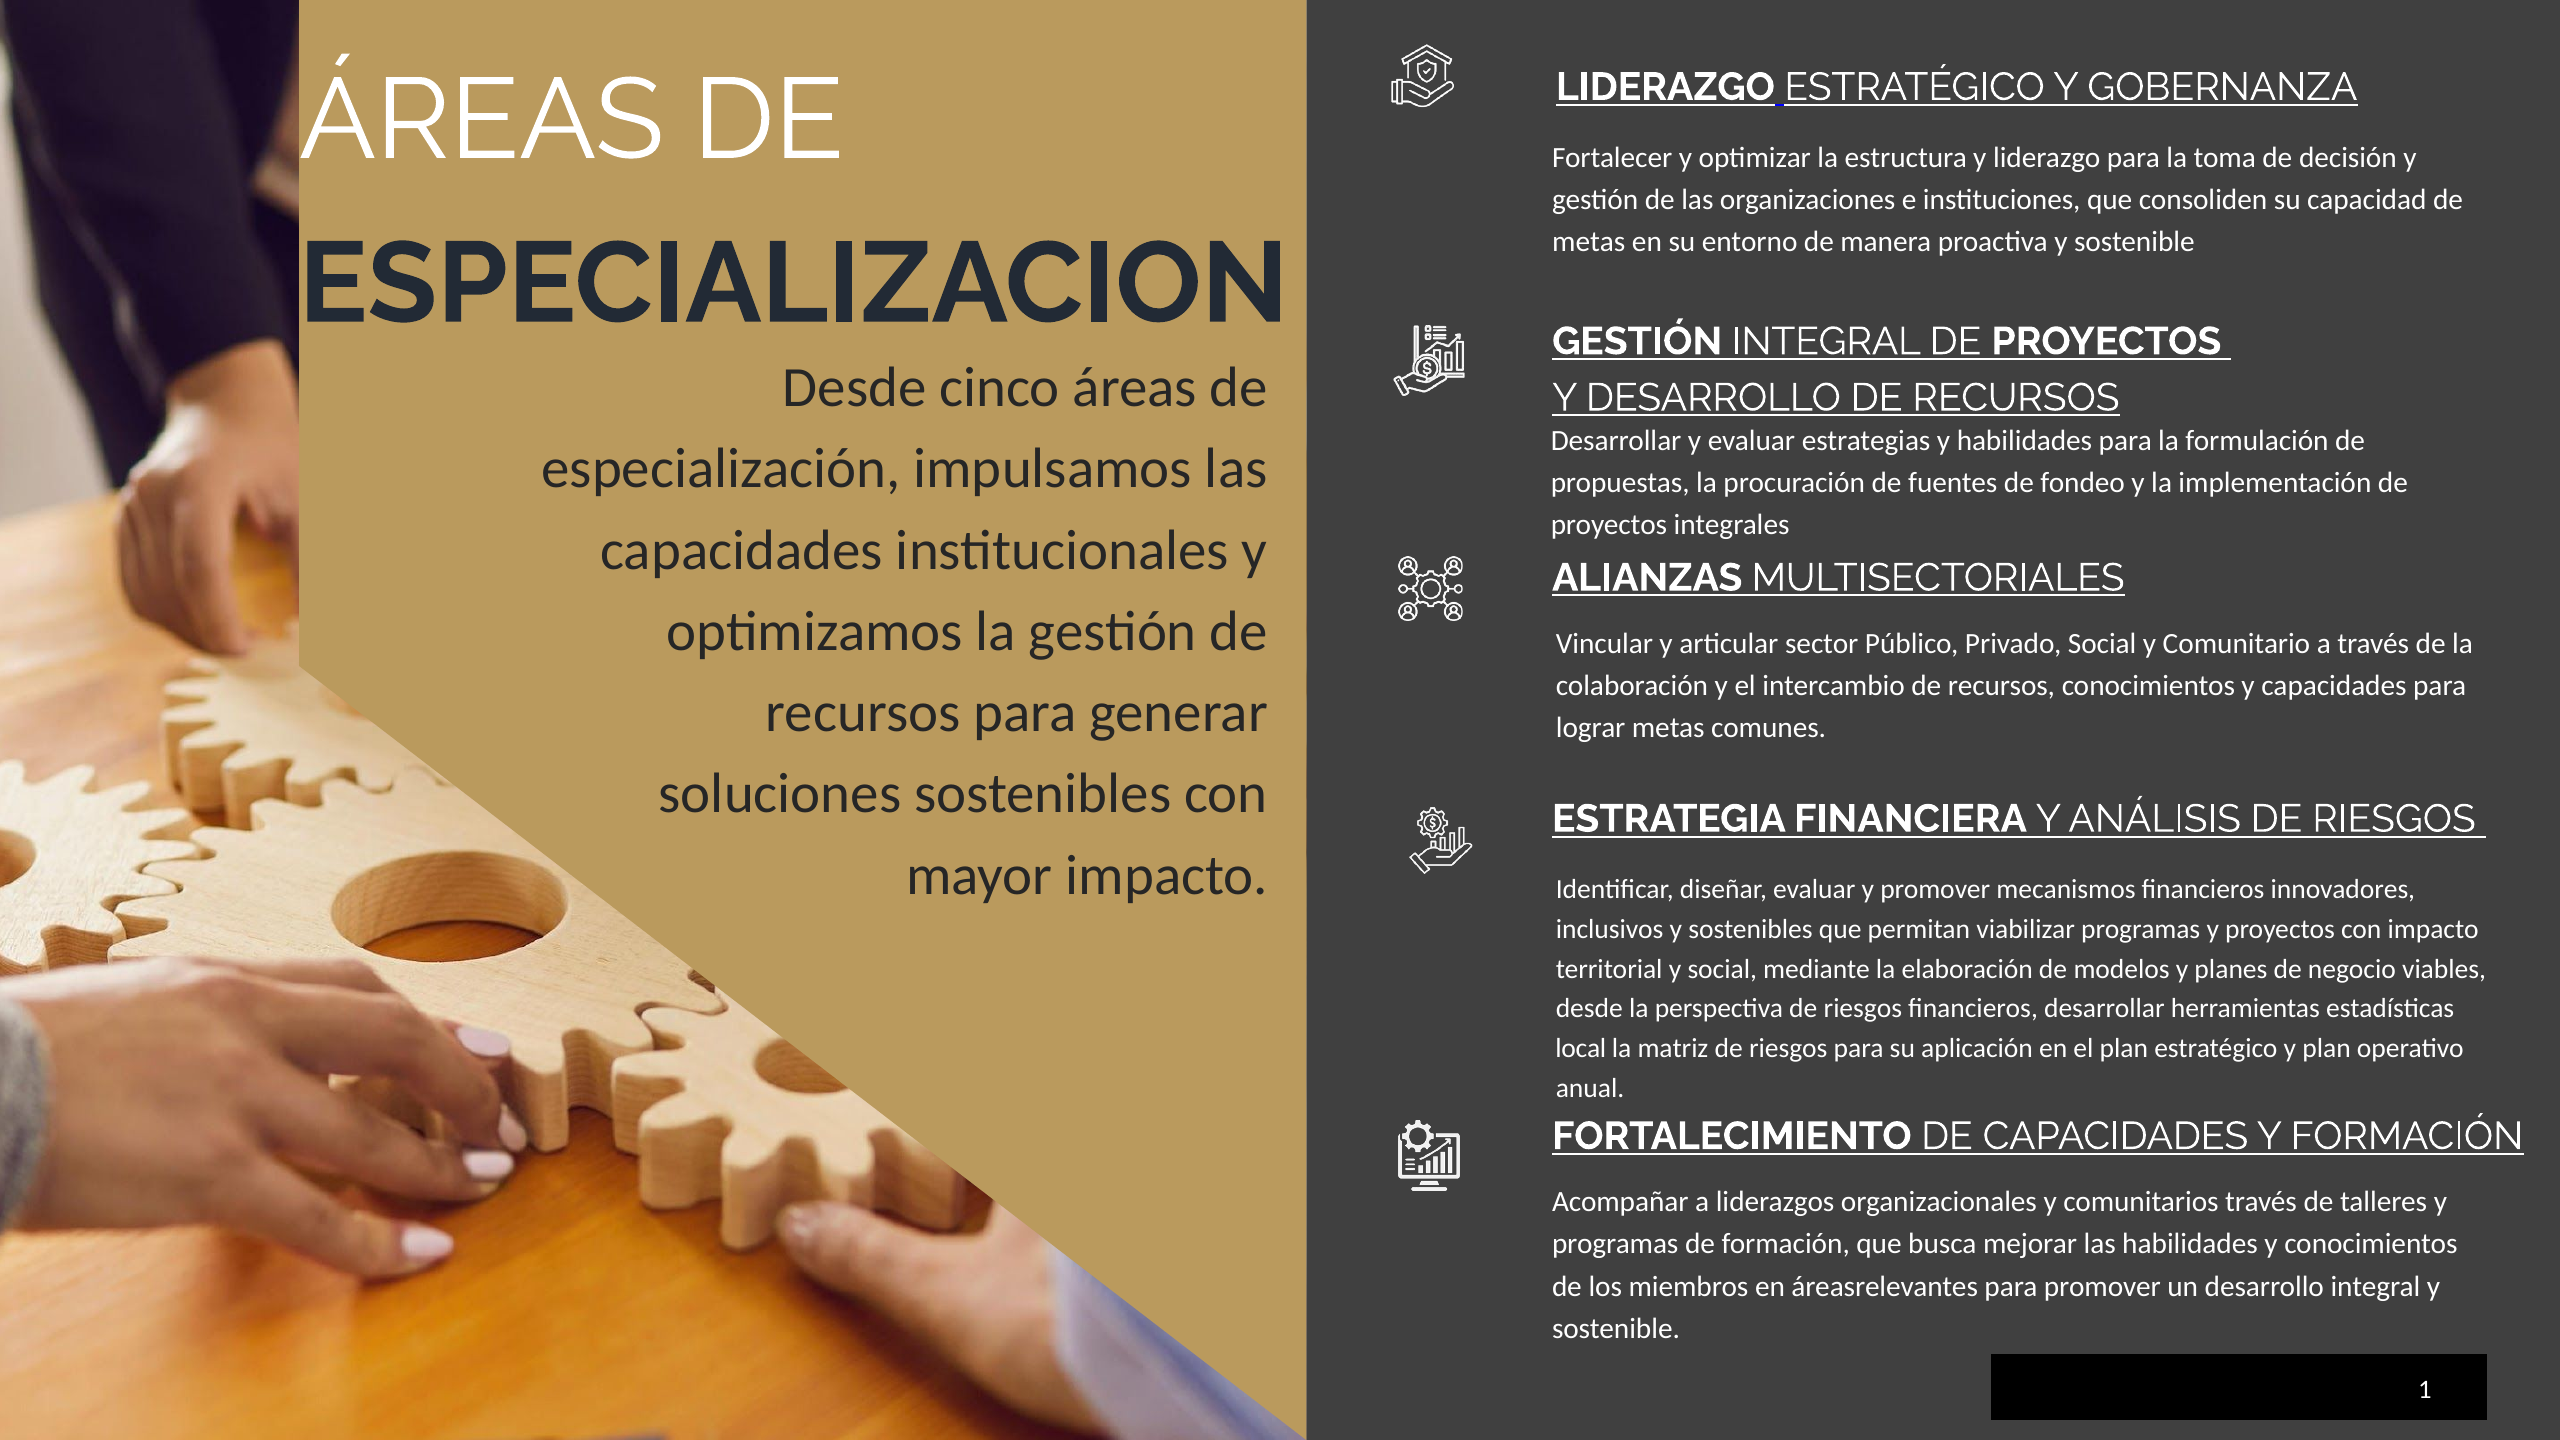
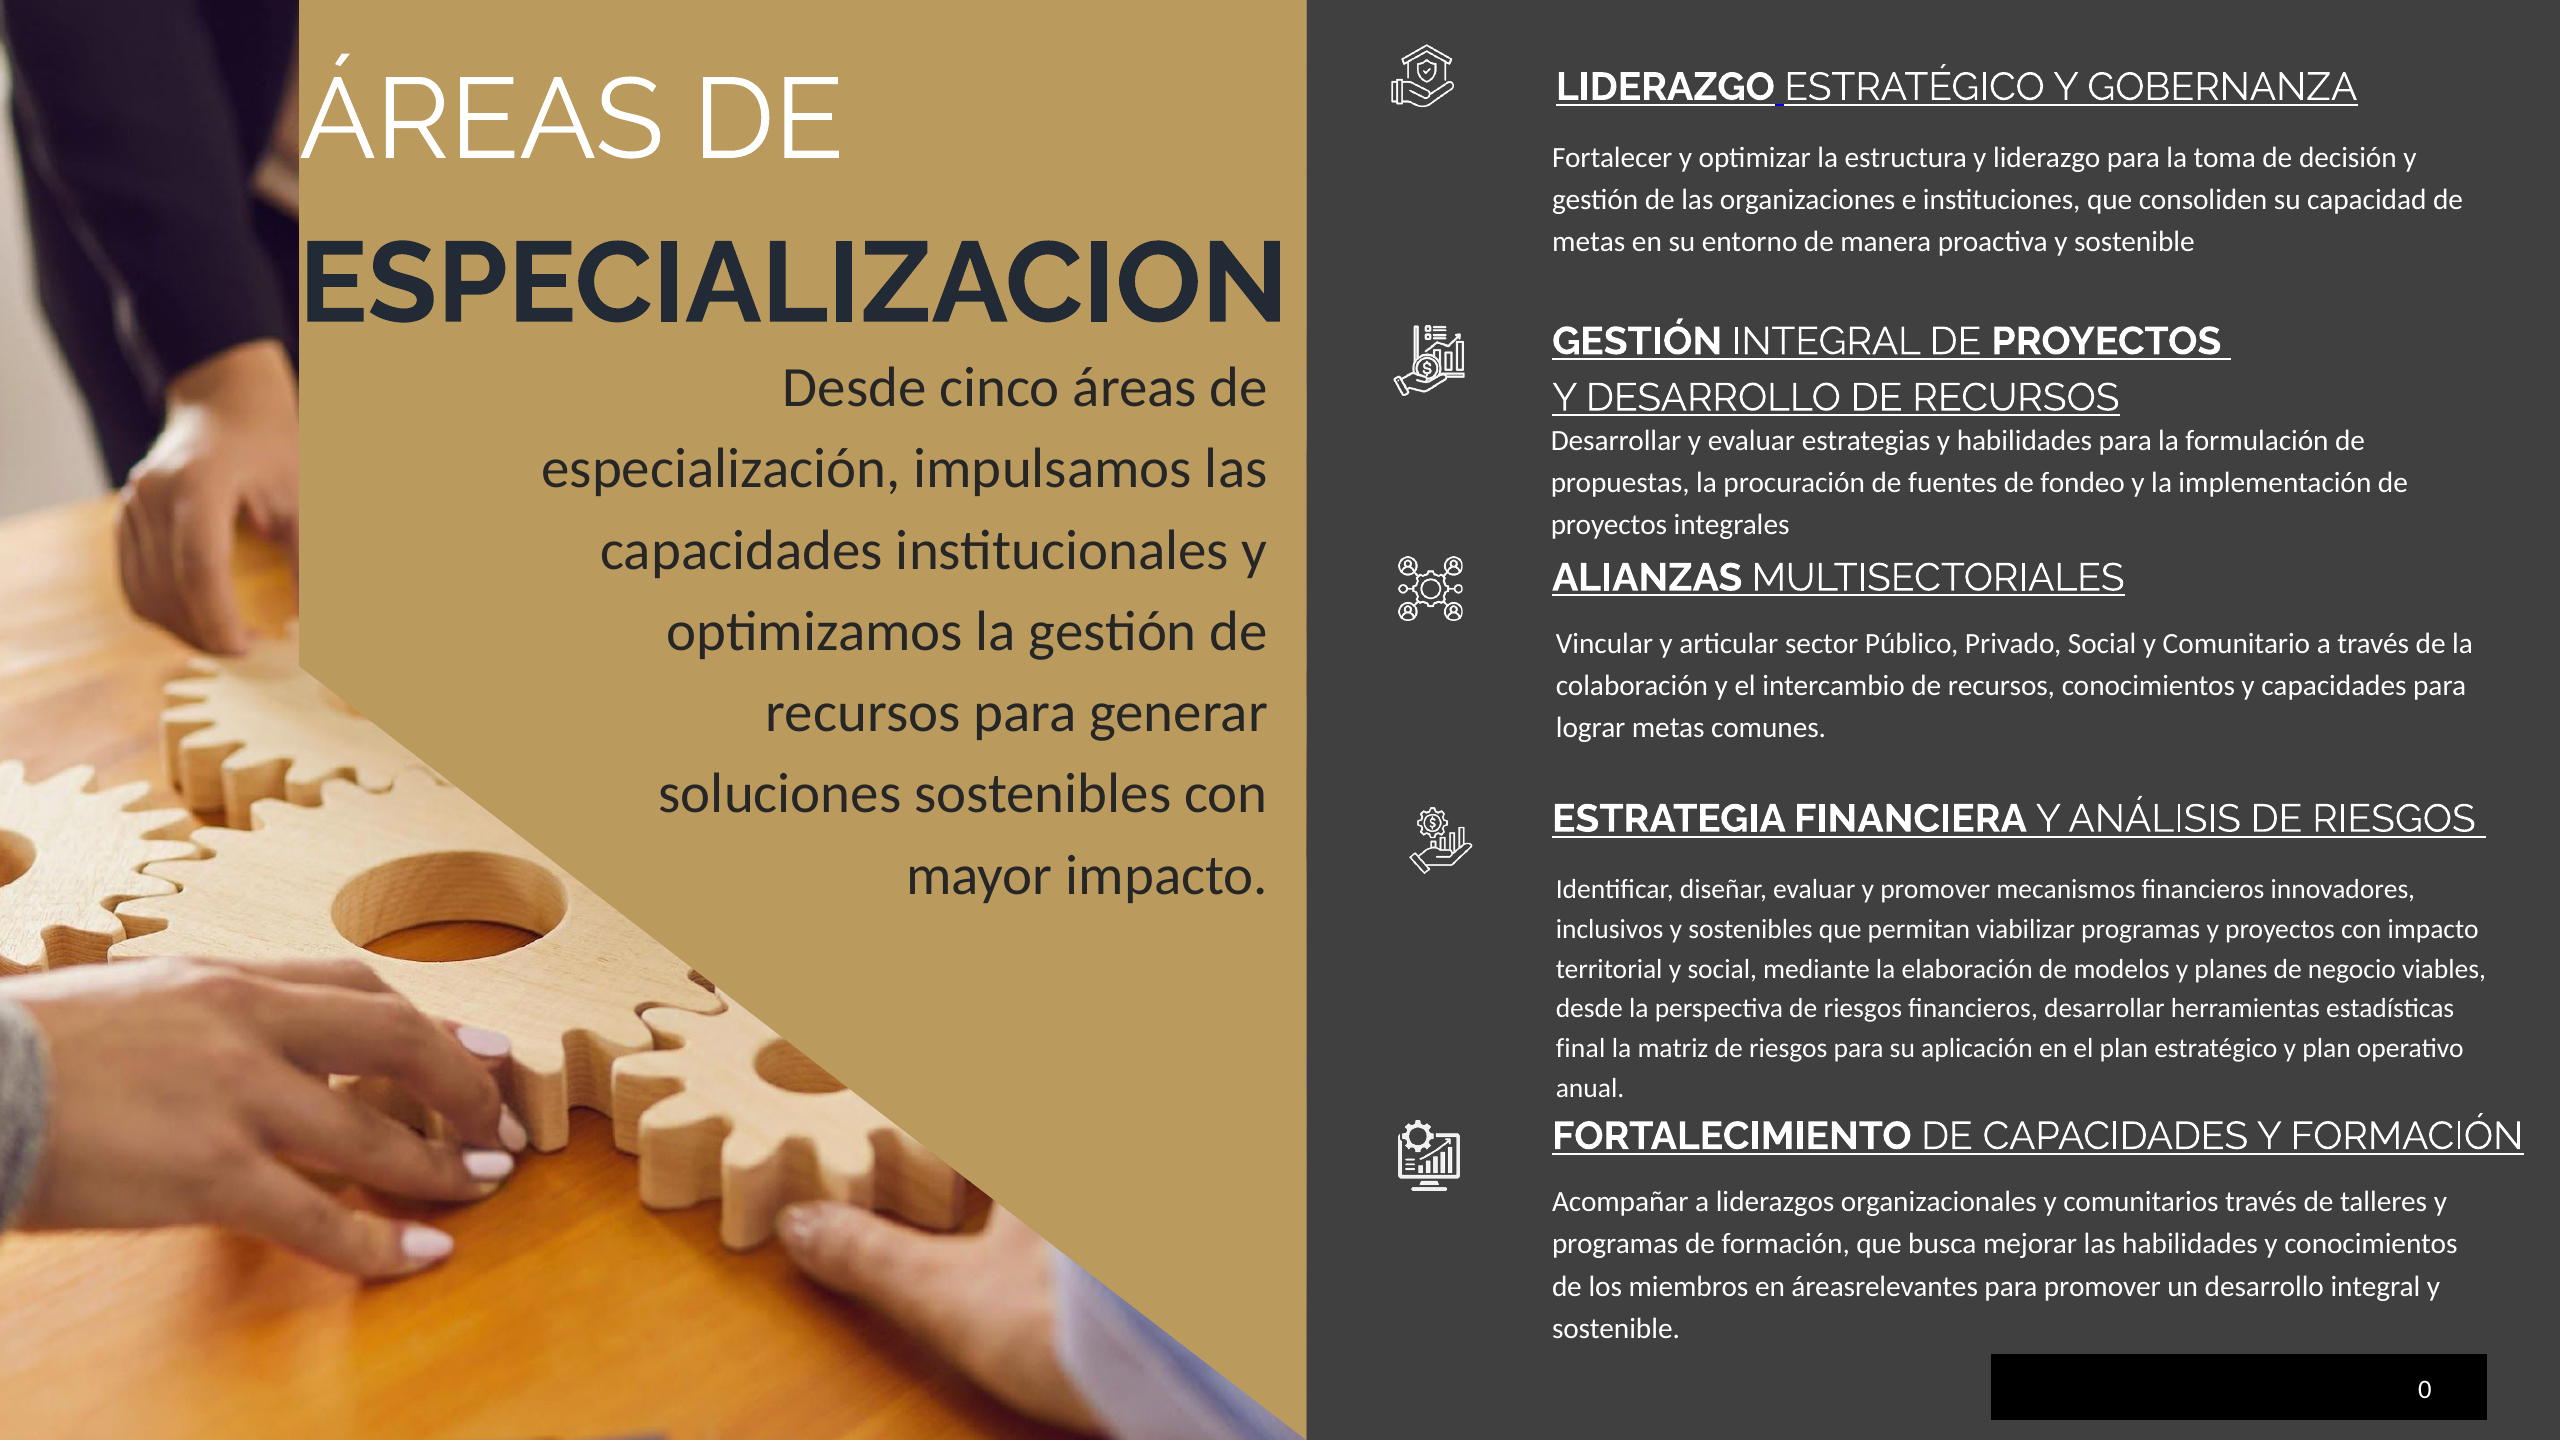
local: local -> final
1: 1 -> 0
